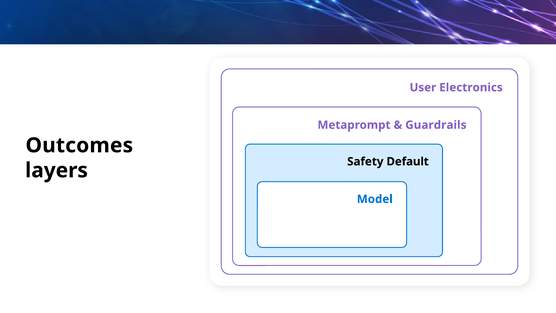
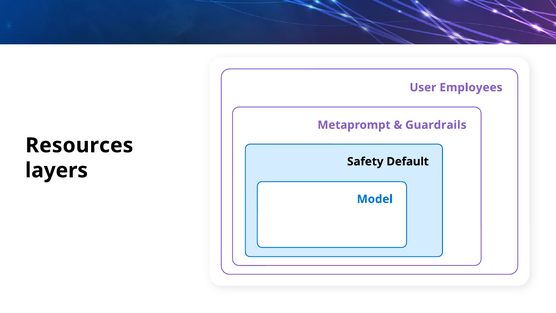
Electronics: Electronics -> Employees
Outcomes: Outcomes -> Resources
